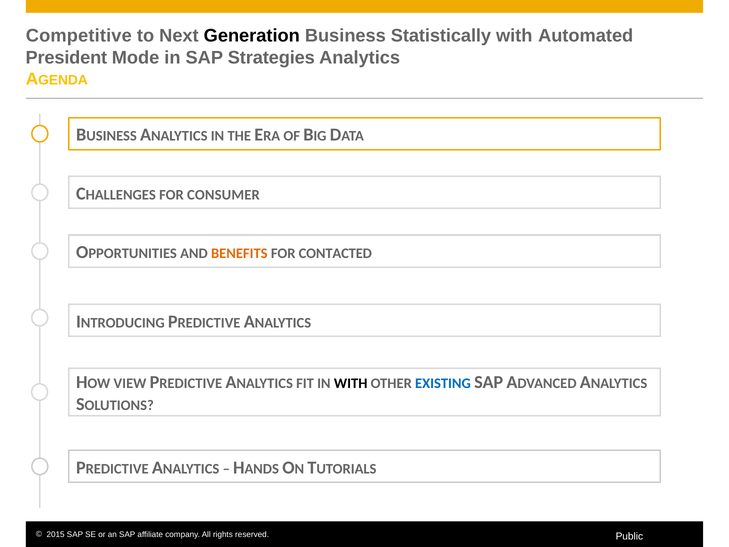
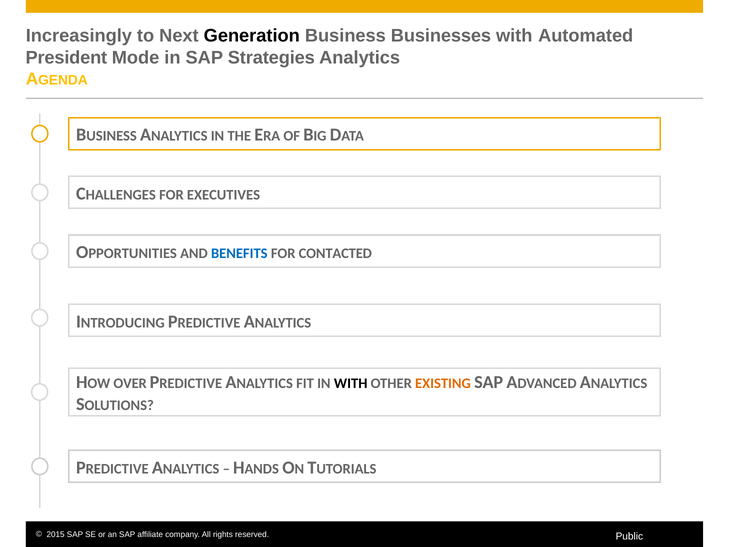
Competitive: Competitive -> Increasingly
Statistically: Statistically -> Businesses
CONSUMER: CONSUMER -> EXECUTIVES
BENEFITS colour: orange -> blue
VIEW: VIEW -> OVER
EXISTING colour: blue -> orange
